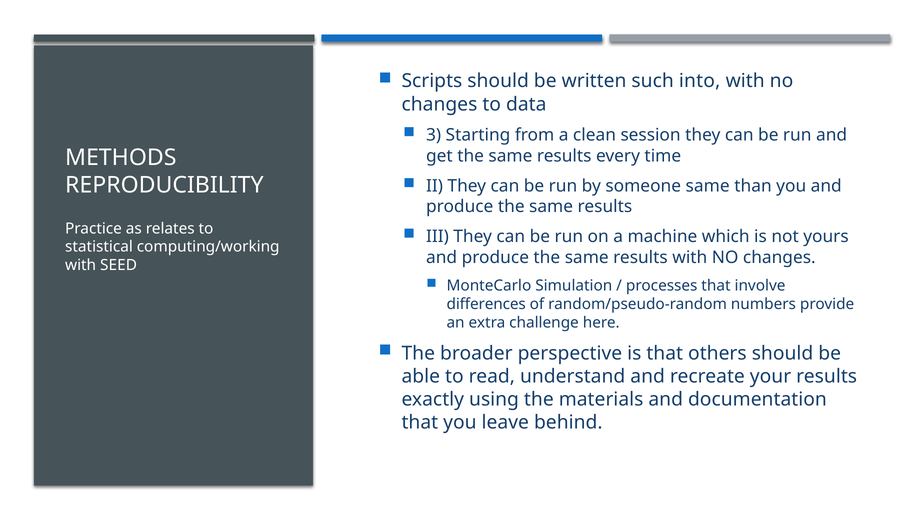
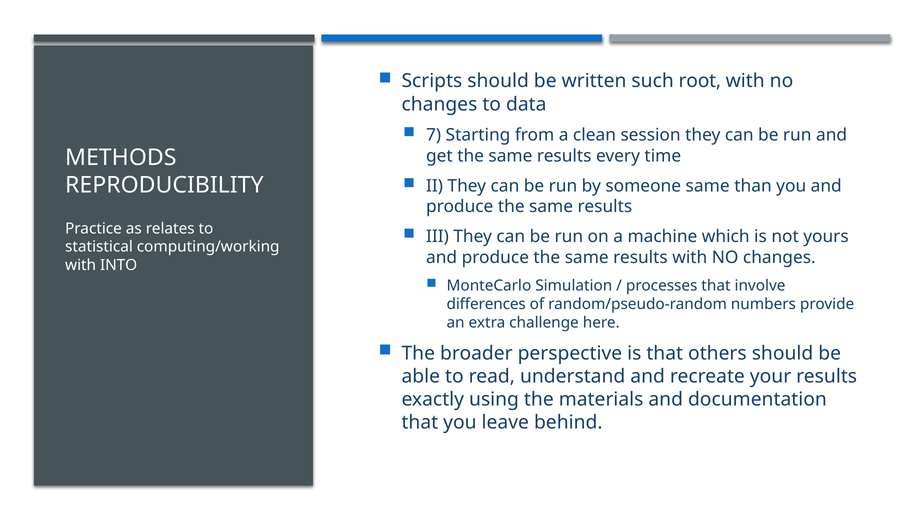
into: into -> root
3: 3 -> 7
SEED: SEED -> INTO
